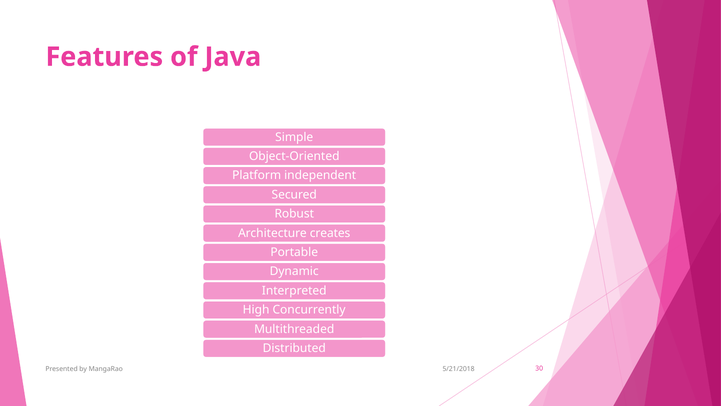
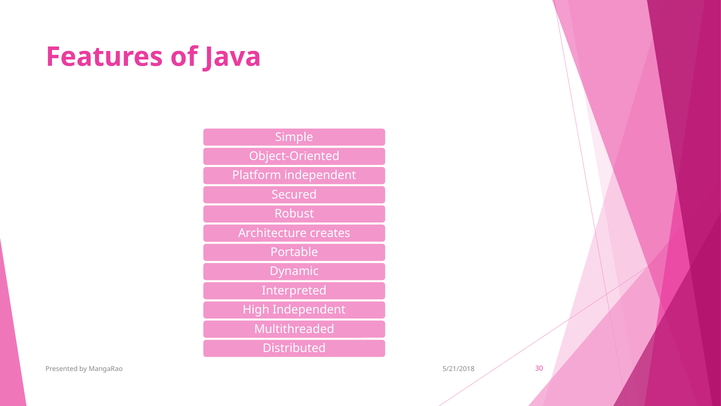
High Concurrently: Concurrently -> Independent
